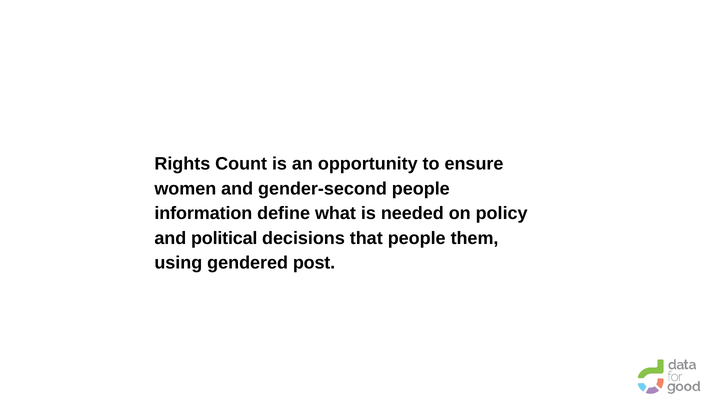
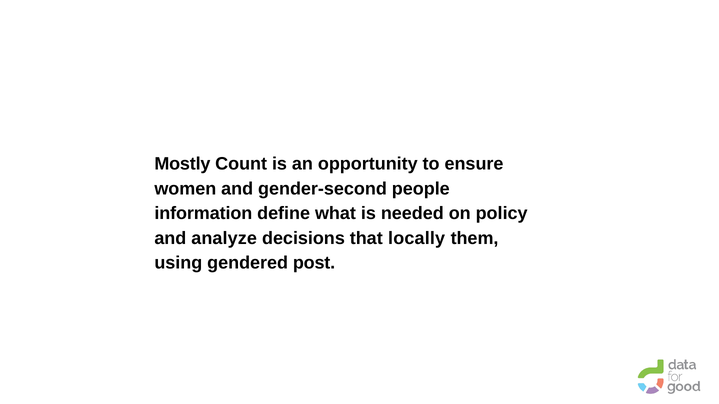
Rights: Rights -> Mostly
political: political -> analyze
that people: people -> locally
